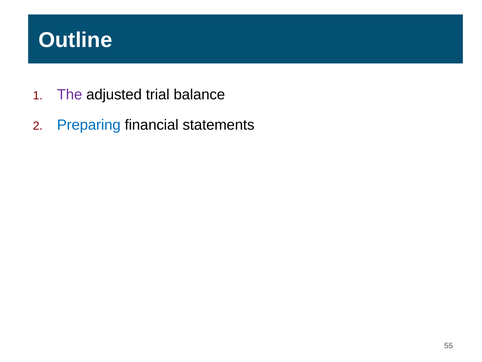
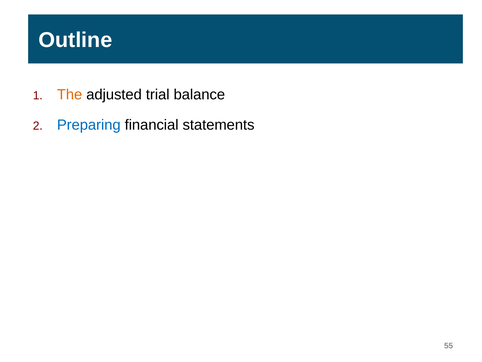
The colour: purple -> orange
